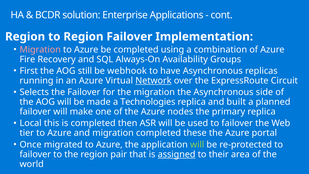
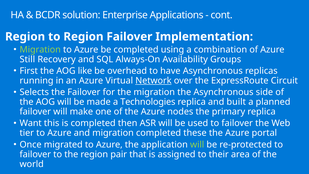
Migration at (40, 50) colour: pink -> light green
Fire: Fire -> Still
still: still -> like
webhook: webhook -> overhead
Local: Local -> Want
assigned underline: present -> none
